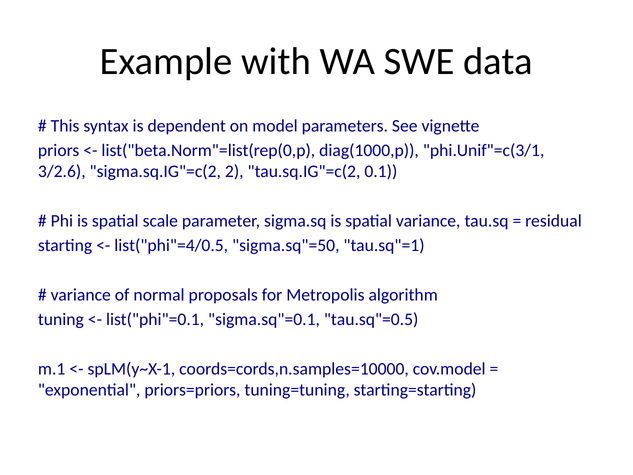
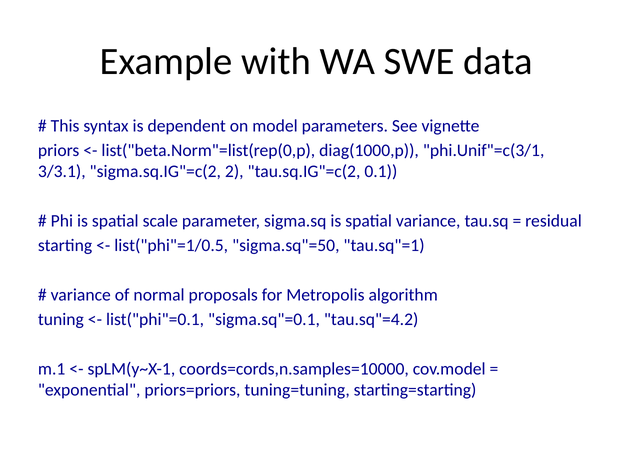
3/2.6: 3/2.6 -> 3/3.1
list("phi"=4/0.5: list("phi"=4/0.5 -> list("phi"=1/0.5
tau.sq"=0.5: tau.sq"=0.5 -> tau.sq"=4.2
